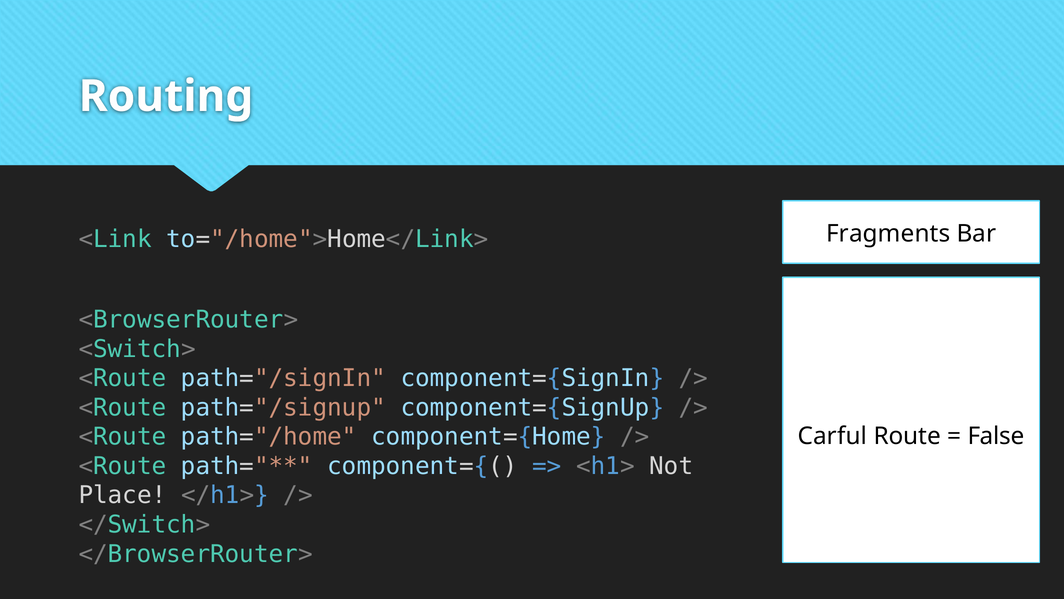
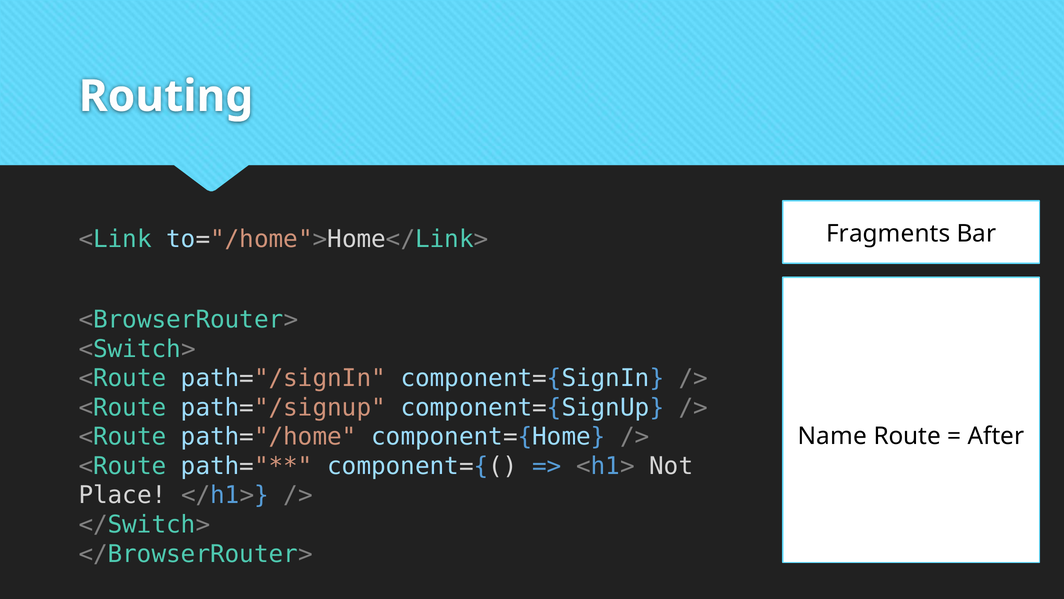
Carful: Carful -> Name
False: False -> After
